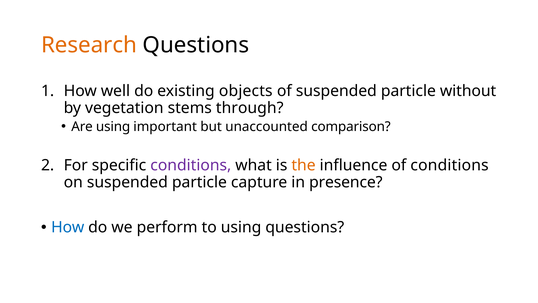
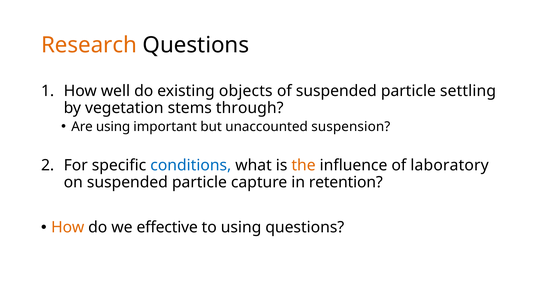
without: without -> settling
comparison: comparison -> suspension
conditions at (191, 165) colour: purple -> blue
of conditions: conditions -> laboratory
presence: presence -> retention
How at (68, 227) colour: blue -> orange
perform: perform -> effective
